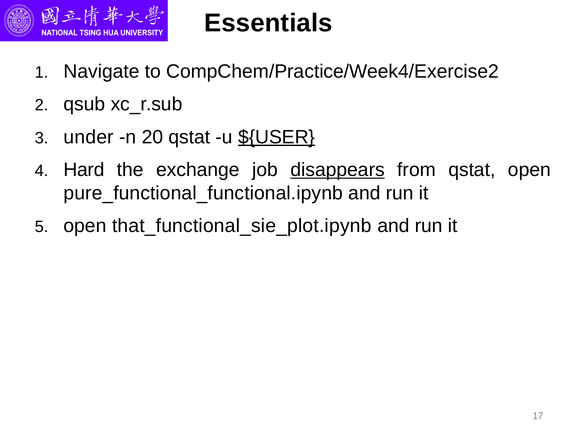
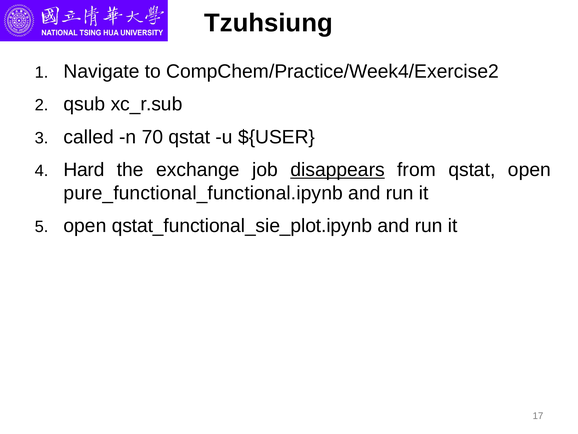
Essentials: Essentials -> Tzuhsiung
under: under -> called
20: 20 -> 70
${USER underline: present -> none
that_functional_sie_plot.ipynb: that_functional_sie_plot.ipynb -> qstat_functional_sie_plot.ipynb
